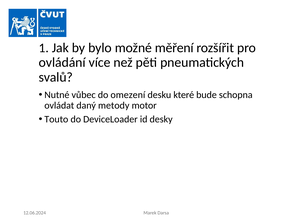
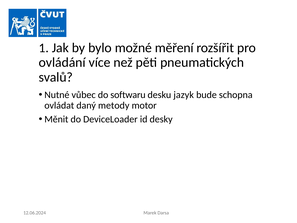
omezení: omezení -> softwaru
které: které -> jazyk
Touto: Touto -> Měnit
